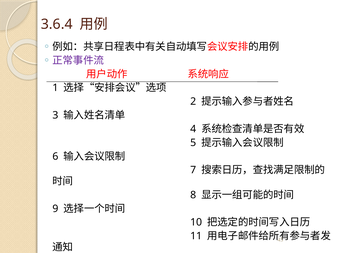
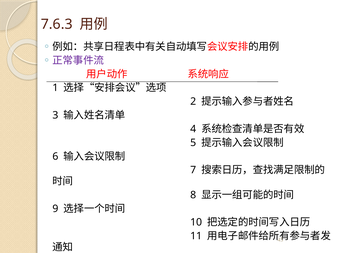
3.6.4: 3.6.4 -> 7.6.3
